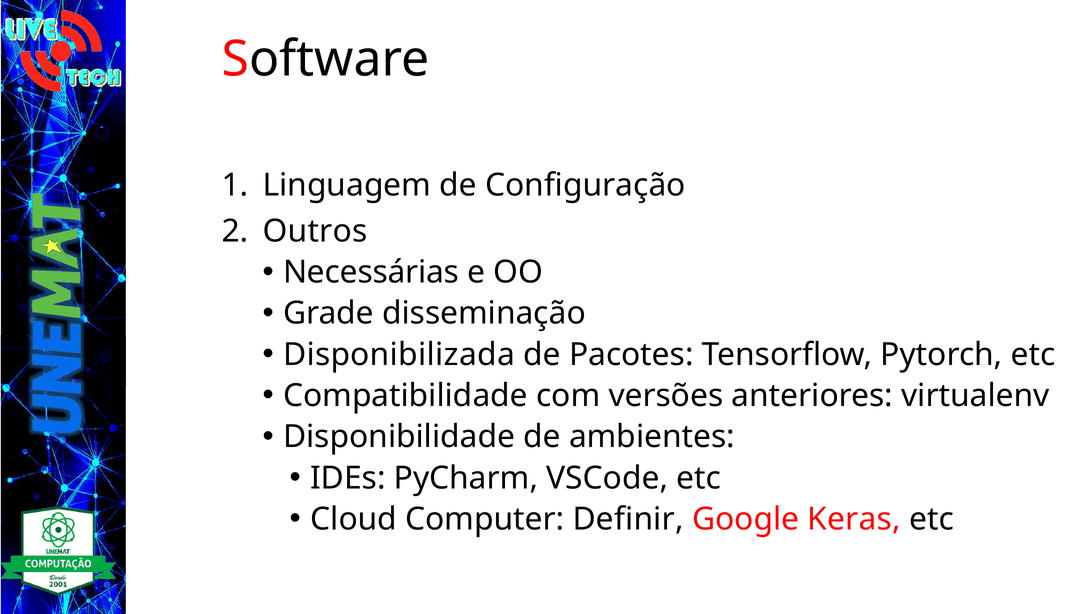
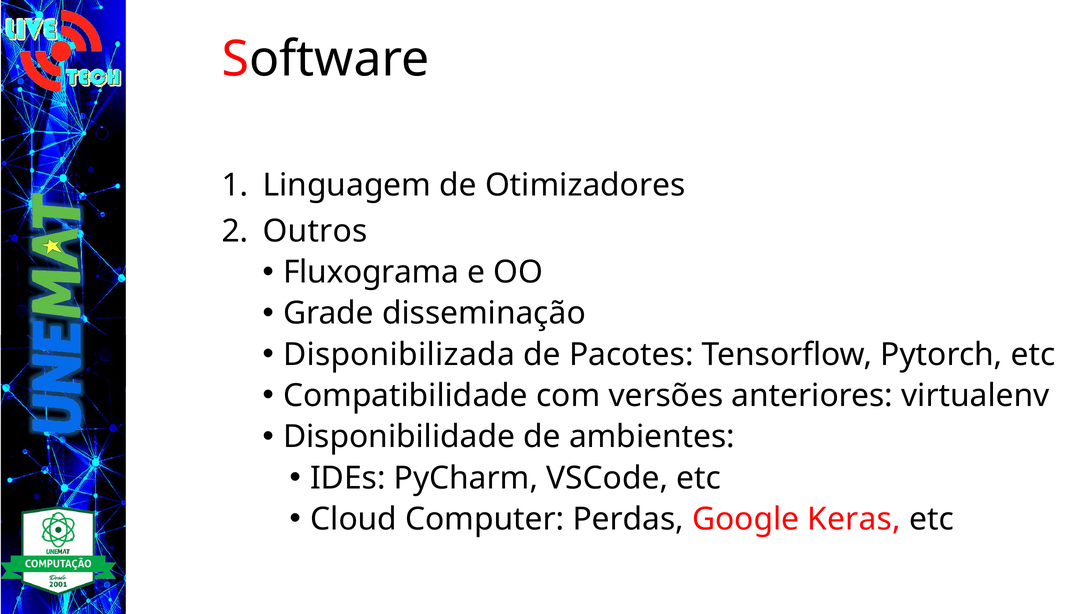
Configuração: Configuração -> Otimizadores
Necessárias: Necessárias -> Fluxograma
Definir: Definir -> Perdas
